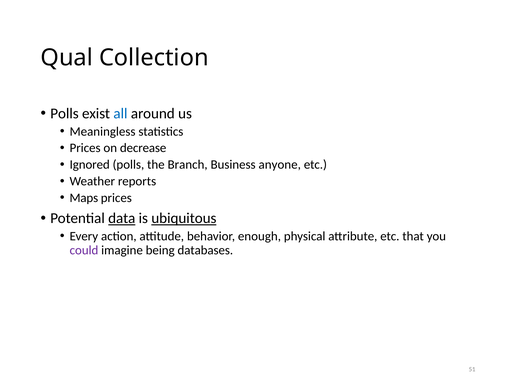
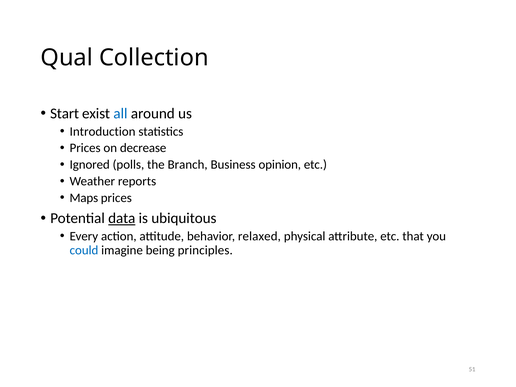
Polls at (64, 114): Polls -> Start
Meaningless: Meaningless -> Introduction
anyone: anyone -> opinion
ubiquitous underline: present -> none
enough: enough -> relaxed
could colour: purple -> blue
databases: databases -> principles
